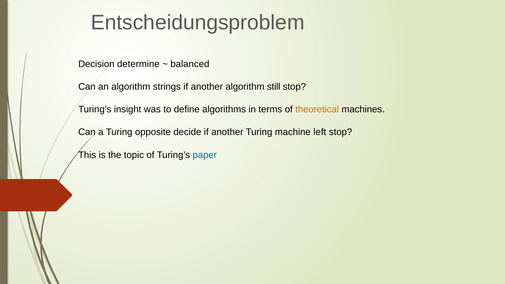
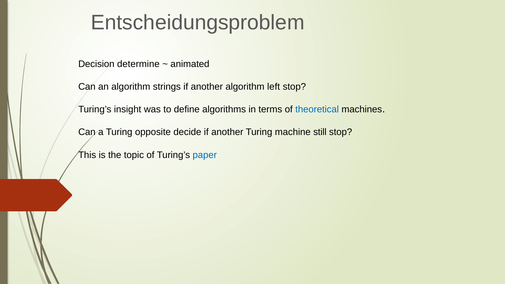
balanced: balanced -> animated
still: still -> left
theoretical colour: orange -> blue
left: left -> still
